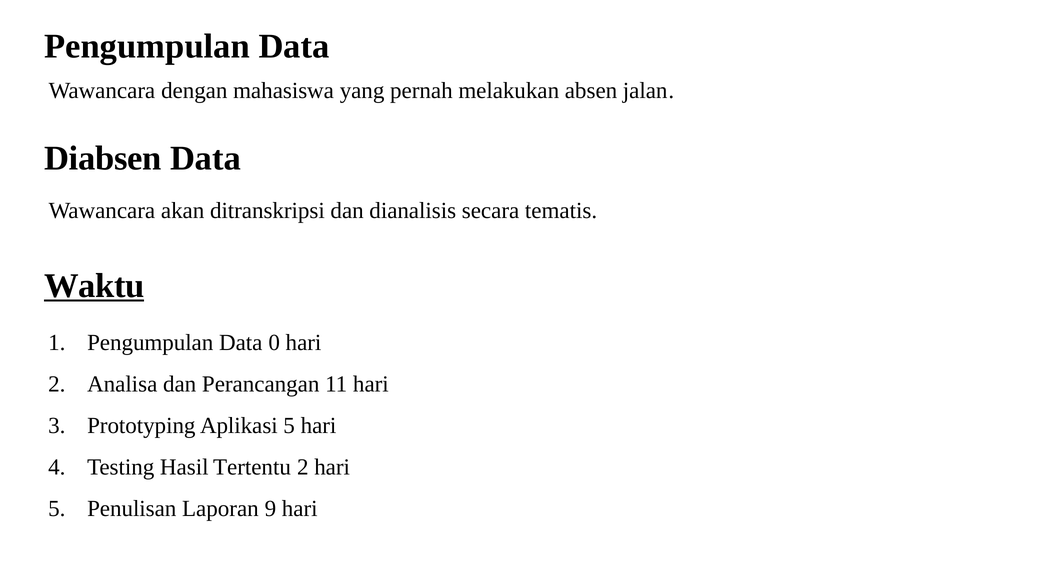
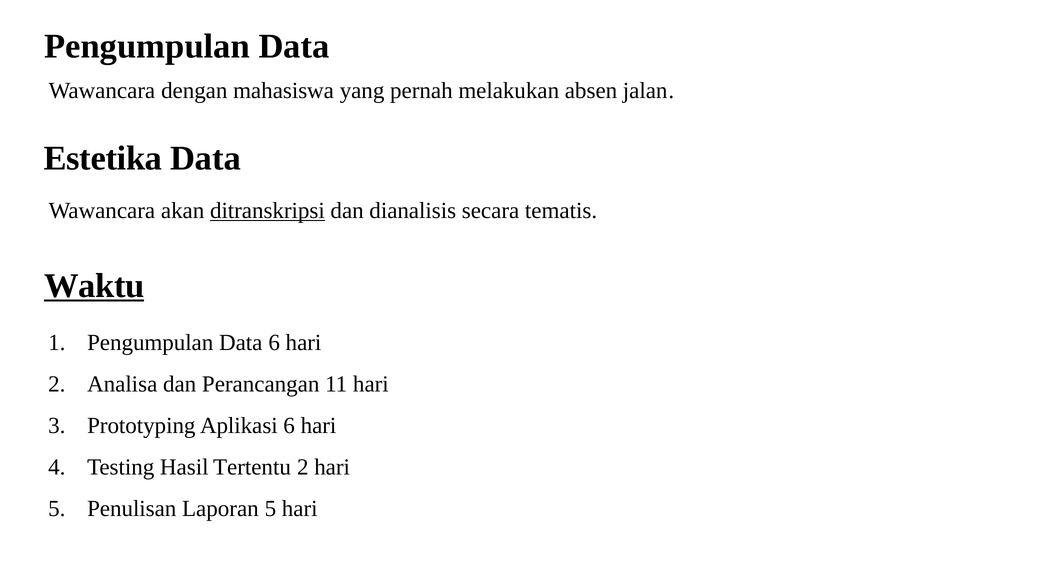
Diabsen: Diabsen -> Estetika
ditranskripsi underline: none -> present
Data 0: 0 -> 6
Aplikasi 5: 5 -> 6
Laporan 9: 9 -> 5
